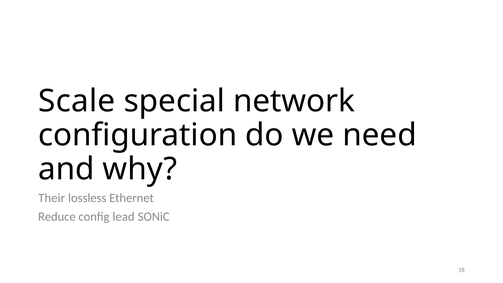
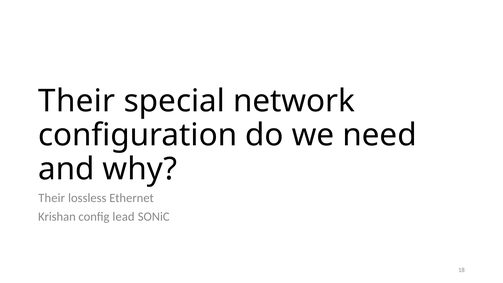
Scale at (77, 101): Scale -> Their
Reduce: Reduce -> Krishan
